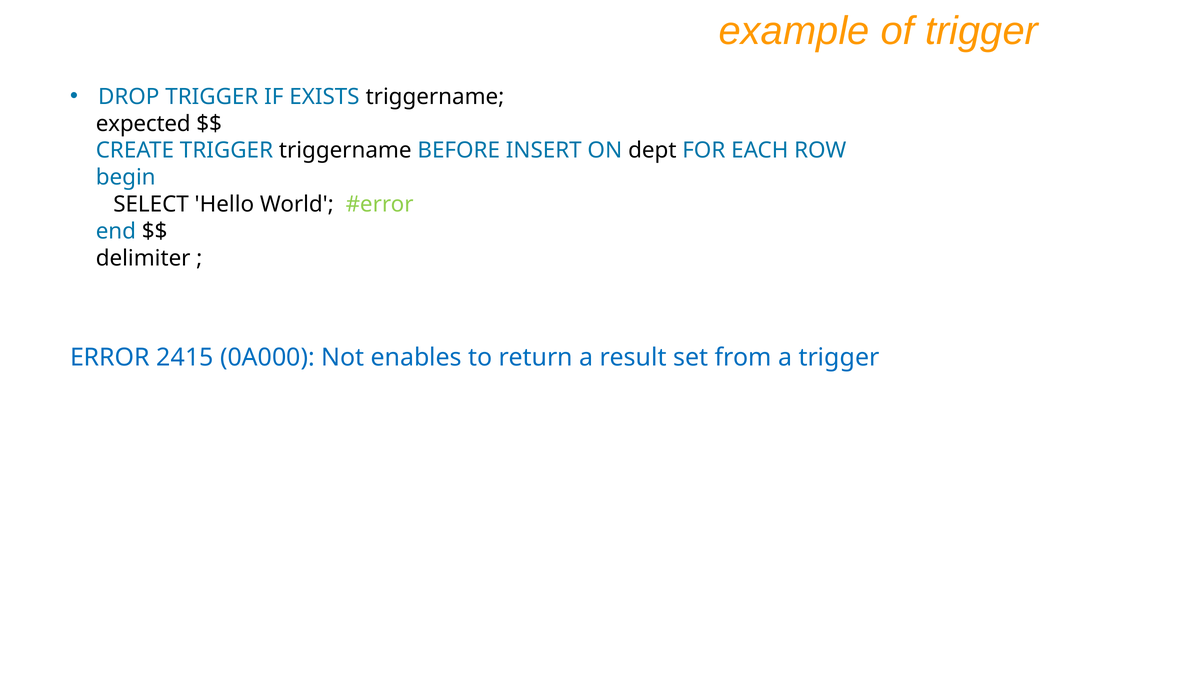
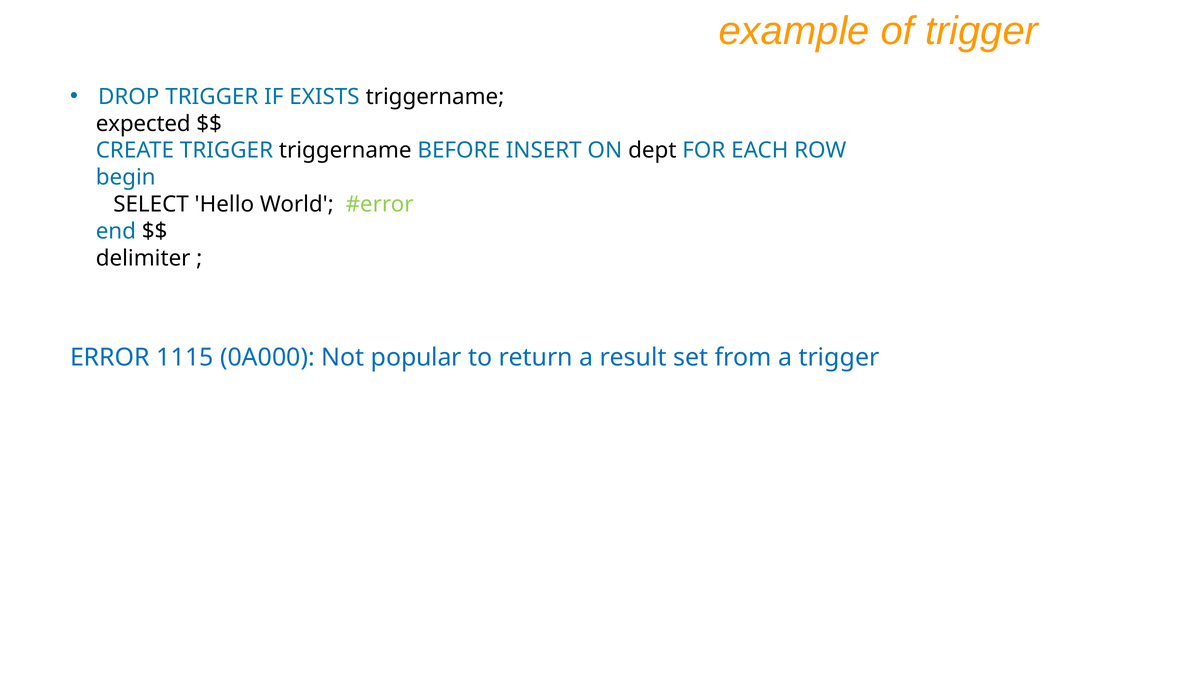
2415: 2415 -> 1115
enables: enables -> popular
